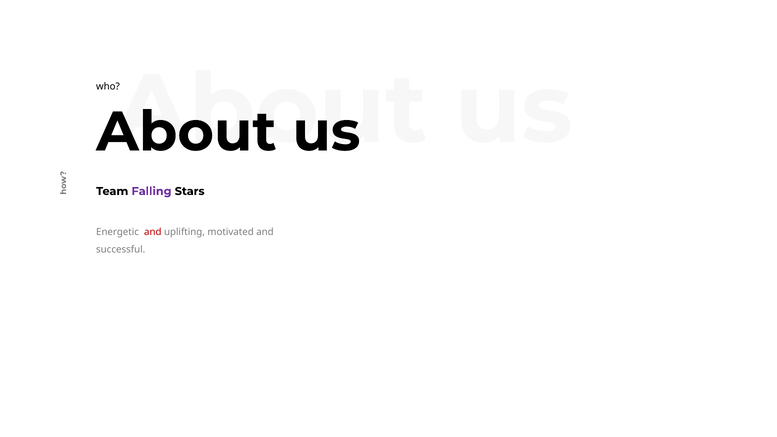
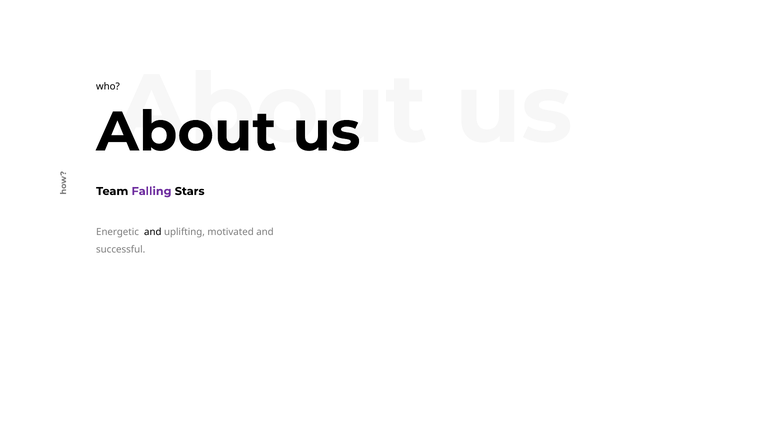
and at (153, 232) colour: red -> black
